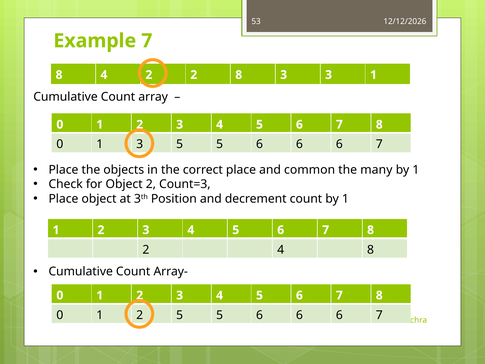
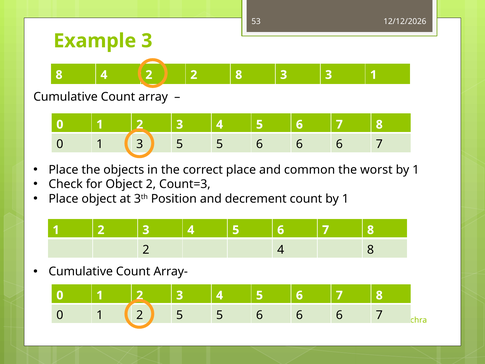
Example 7: 7 -> 3
many: many -> worst
